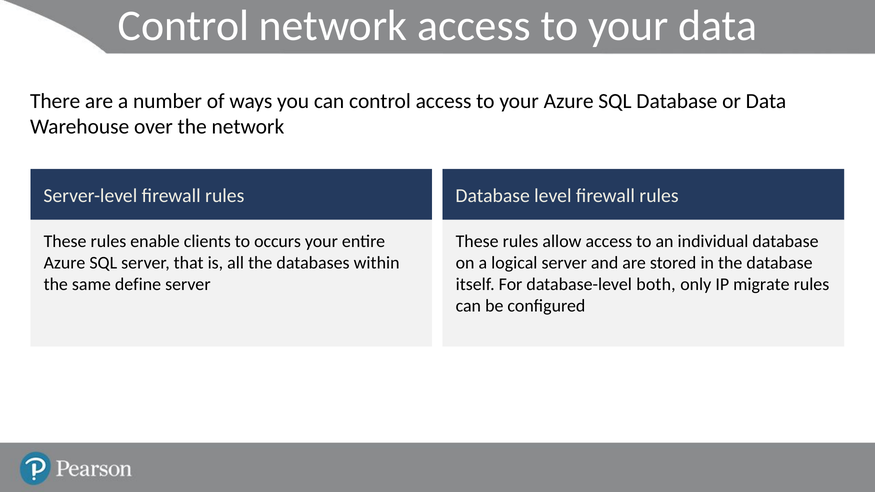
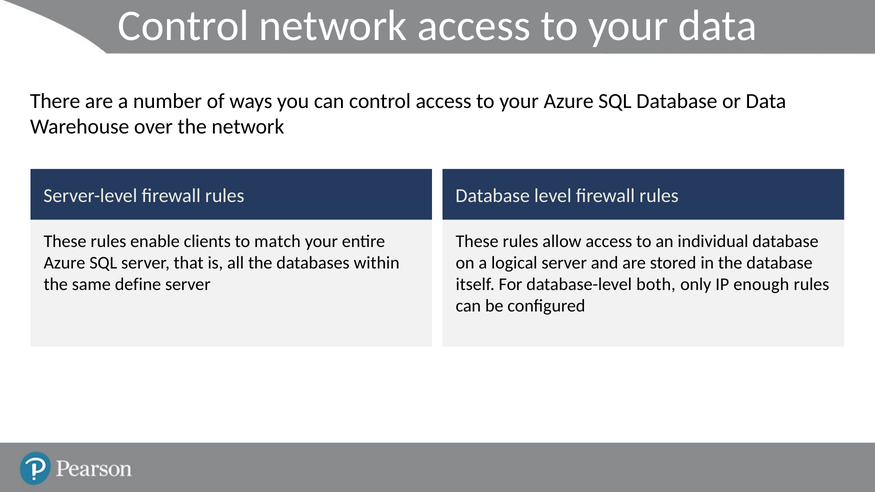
occurs: occurs -> match
migrate: migrate -> enough
